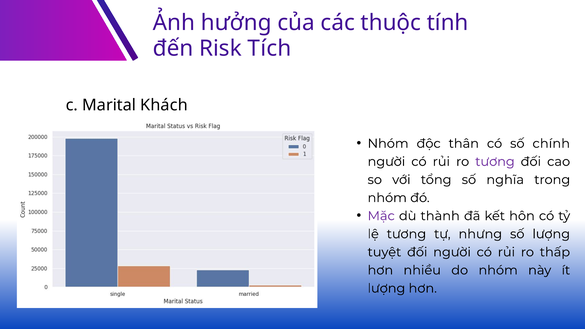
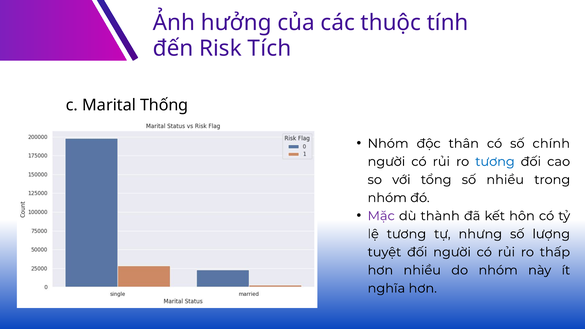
Khách: Khách -> Thống
tương at (495, 162) colour: purple -> blue
số nghĩa: nghĩa -> nhiều
lượng at (386, 288): lượng -> nghĩa
